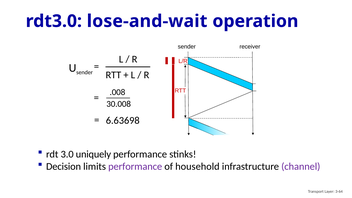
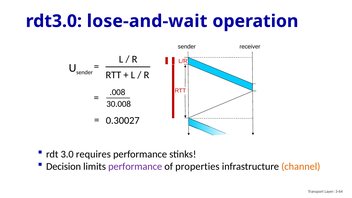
6.63698: 6.63698 -> 0.30027
uniquely: uniquely -> requires
household: household -> properties
channel colour: purple -> orange
